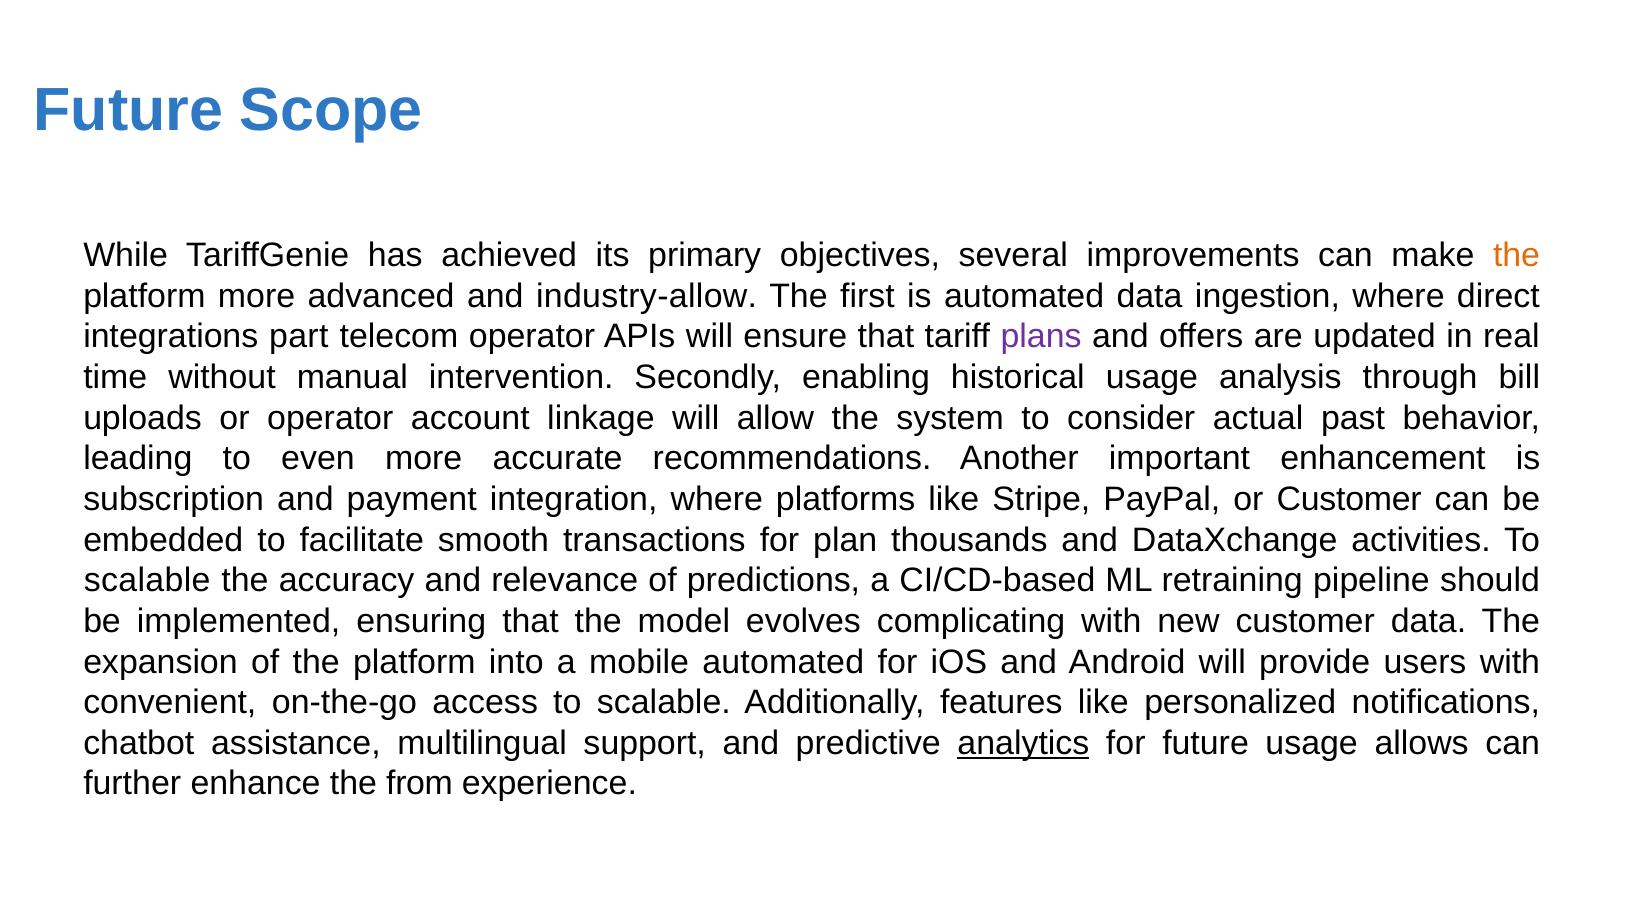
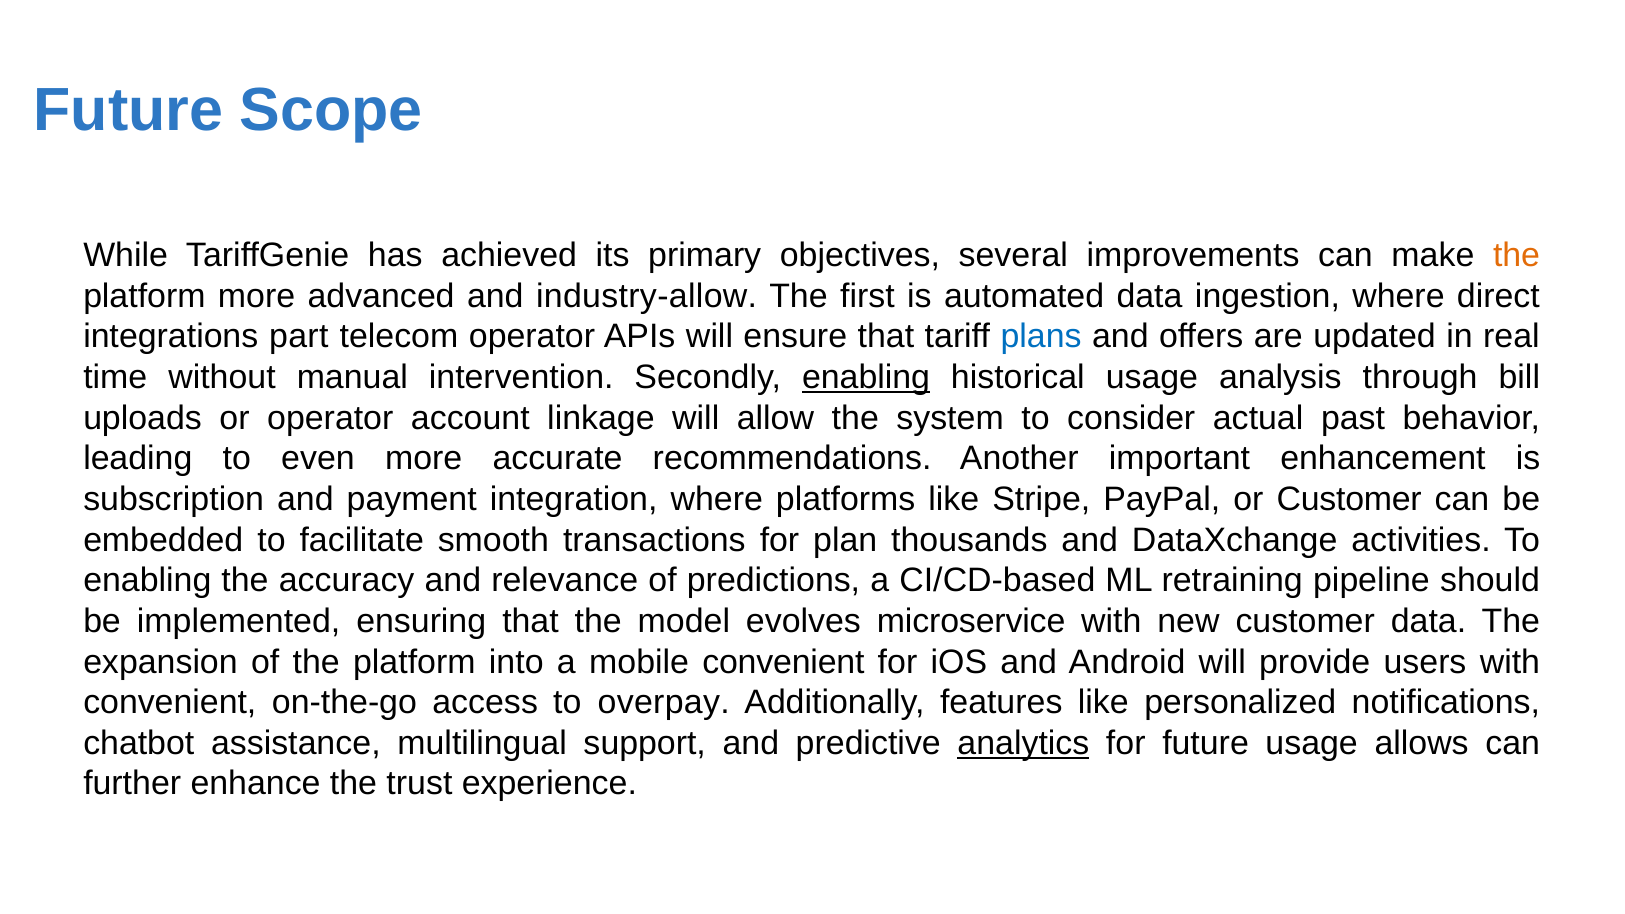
plans colour: purple -> blue
enabling at (866, 377) underline: none -> present
scalable at (147, 581): scalable -> enabling
complicating: complicating -> microservice
mobile automated: automated -> convenient
access to scalable: scalable -> overpay
from: from -> trust
